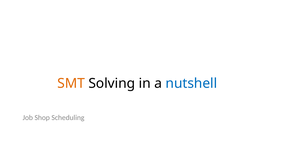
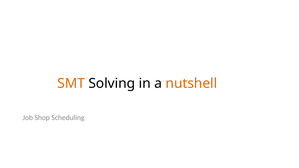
nutshell colour: blue -> orange
